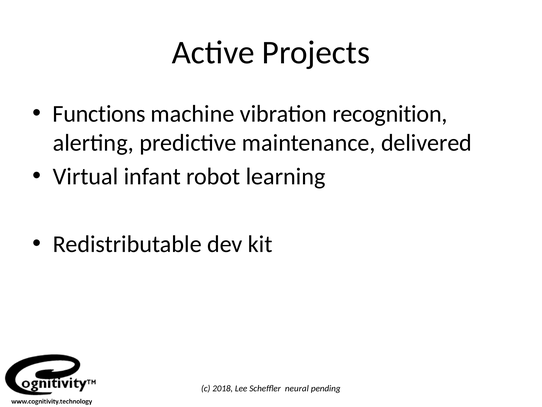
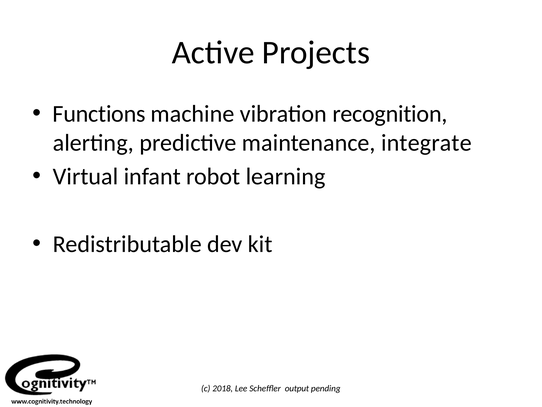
delivered: delivered -> integrate
neural: neural -> output
